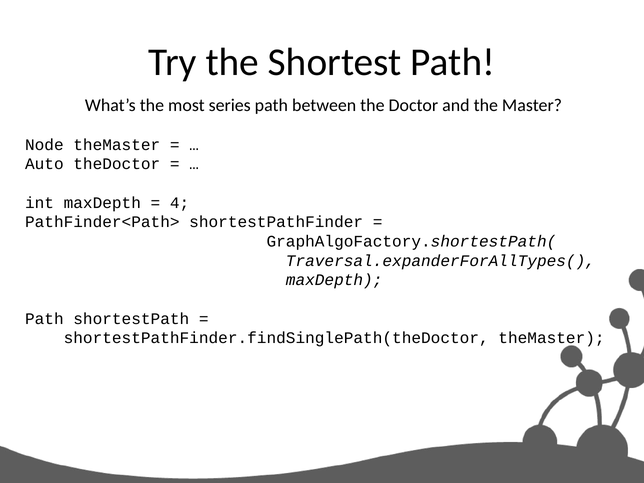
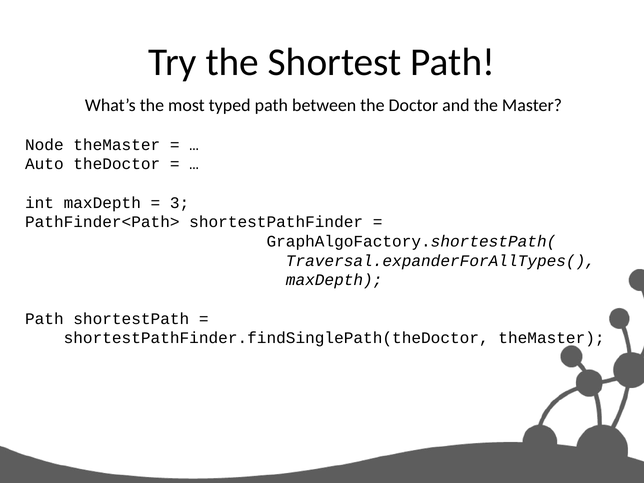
series: series -> typed
4: 4 -> 3
